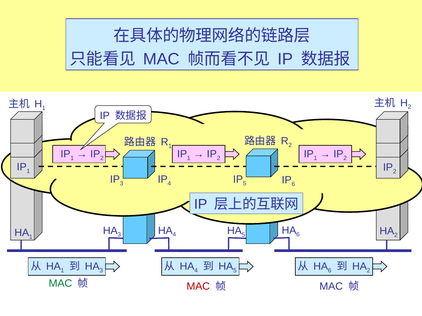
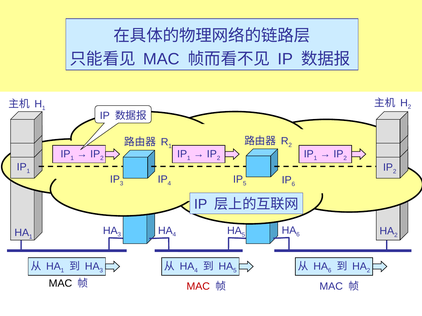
MAC at (60, 284) colour: green -> black
